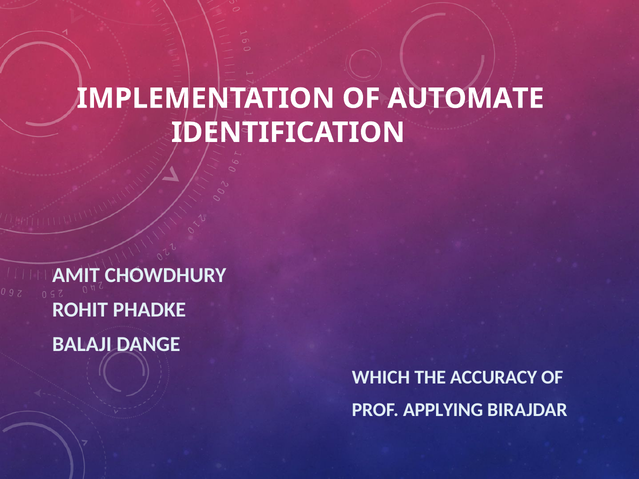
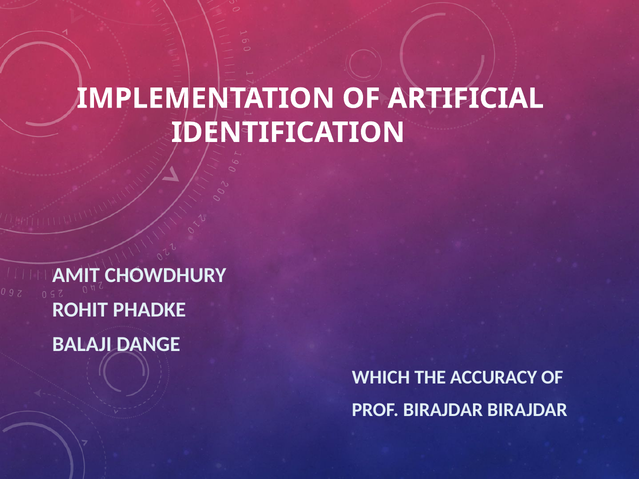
AUTOMATE: AUTOMATE -> ARTIFICIAL
PROF APPLYING: APPLYING -> BIRAJDAR
